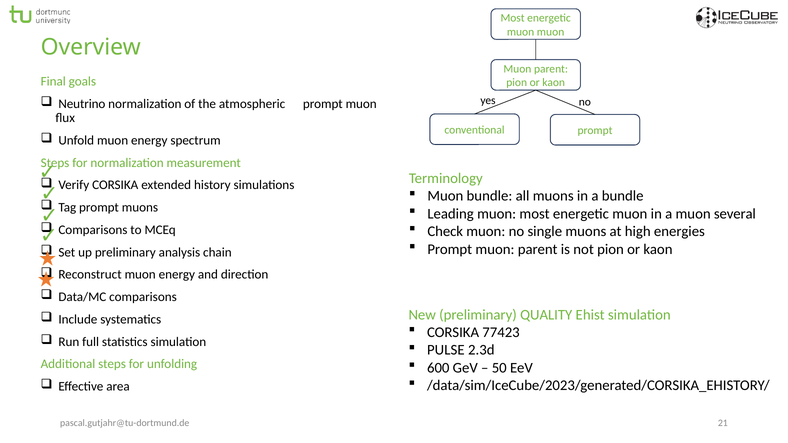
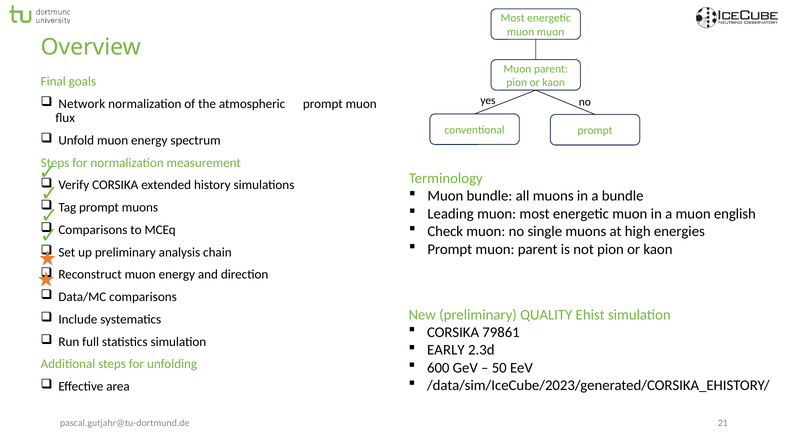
Neutrino: Neutrino -> Network
several: several -> english
77423: 77423 -> 79861
PULSE: PULSE -> EARLY
